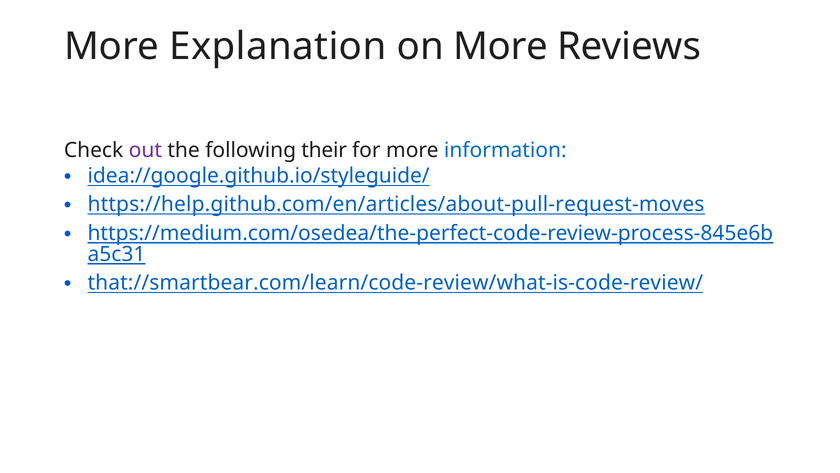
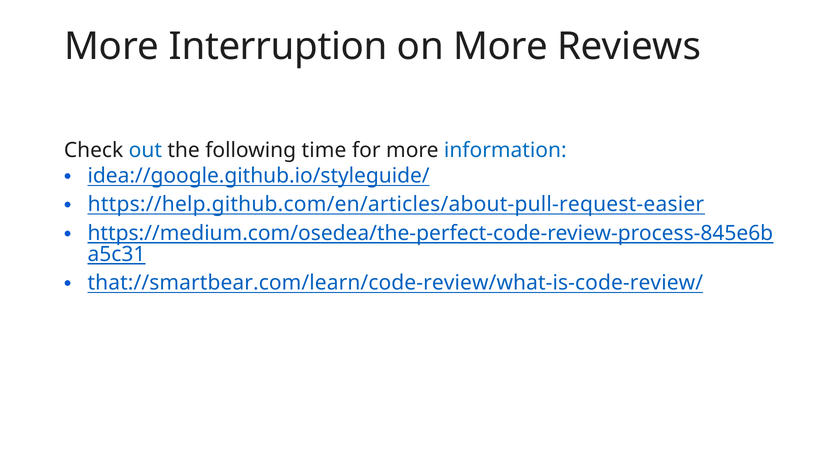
Explanation: Explanation -> Interruption
out colour: purple -> blue
their: their -> time
https://help.github.com/en/articles/about-pull-request-moves: https://help.github.com/en/articles/about-pull-request-moves -> https://help.github.com/en/articles/about-pull-request-easier
